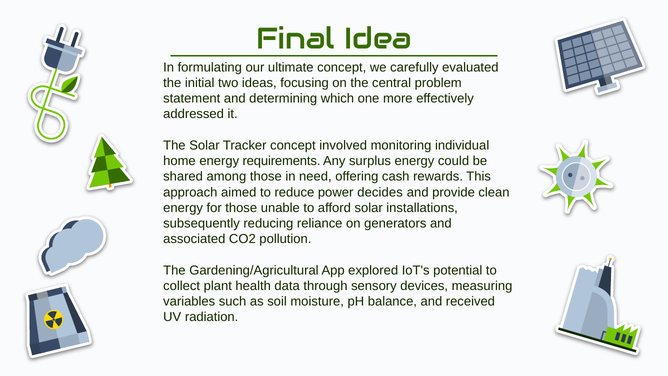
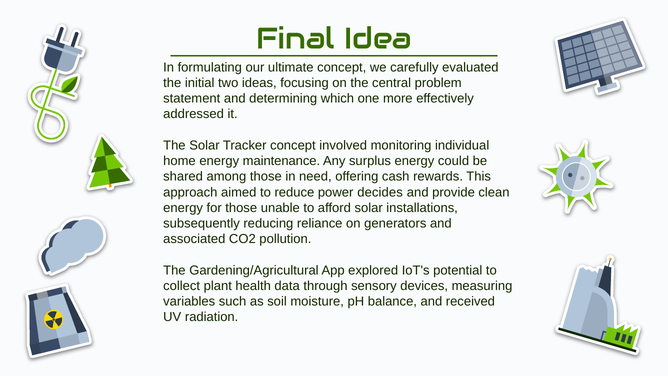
requirements: requirements -> maintenance
